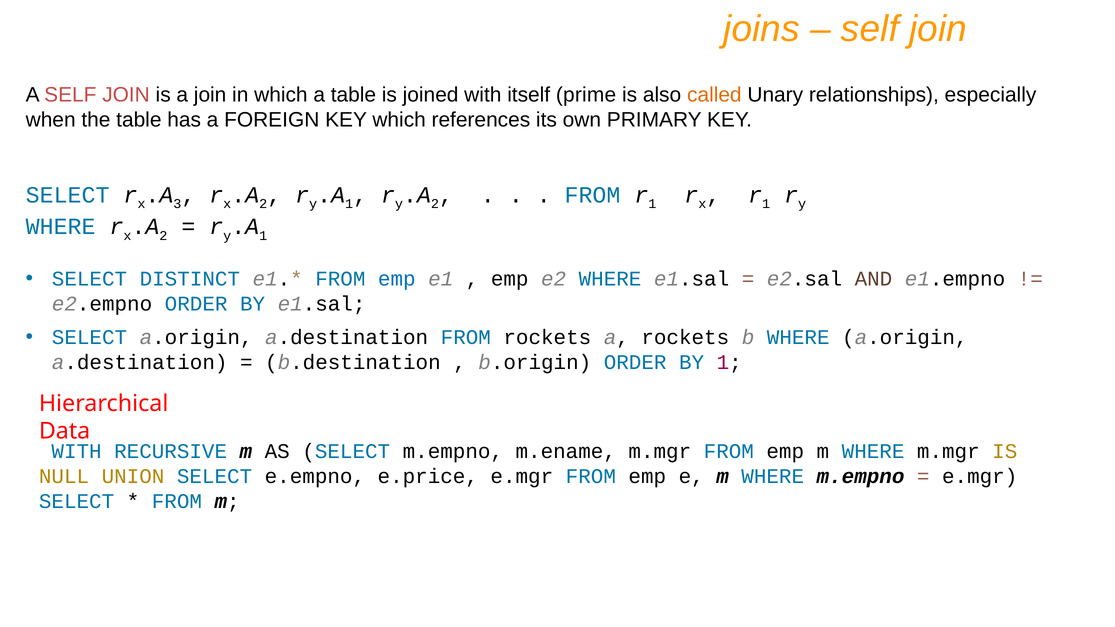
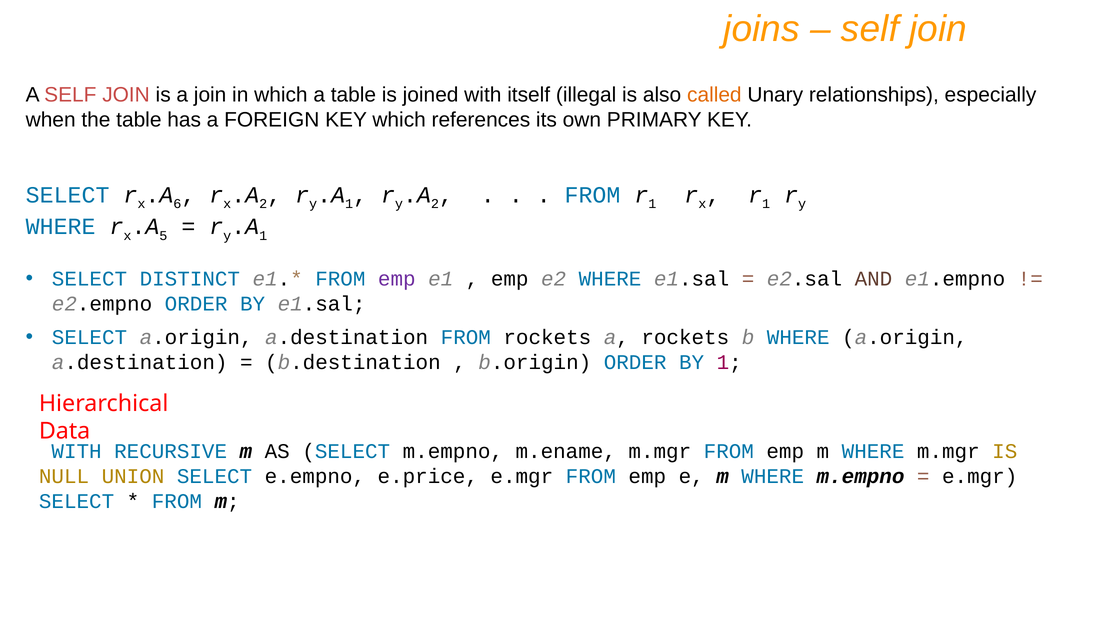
prime: prime -> illegal
3: 3 -> 6
2 at (163, 236): 2 -> 5
emp at (397, 279) colour: blue -> purple
